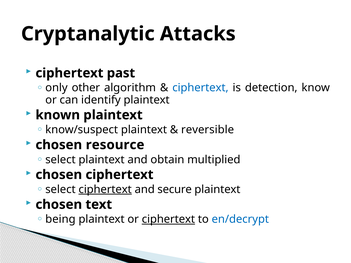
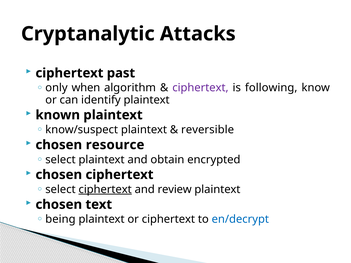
other: other -> when
ciphertext at (200, 88) colour: blue -> purple
detection: detection -> following
multiplied: multiplied -> encrypted
secure: secure -> review
ciphertext at (168, 219) underline: present -> none
